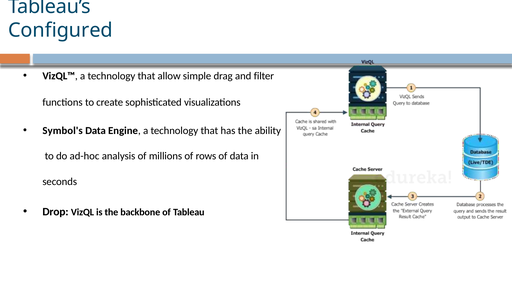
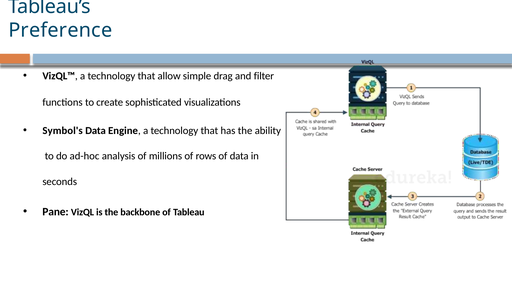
Configured: Configured -> Preference
Drop: Drop -> Pane
